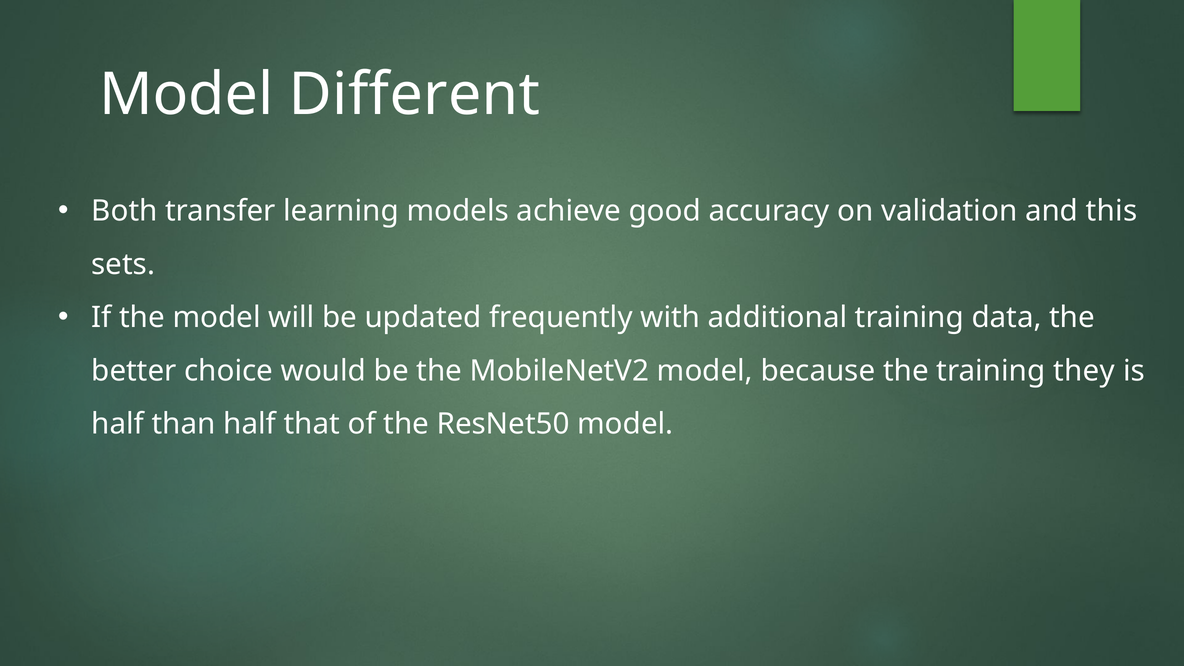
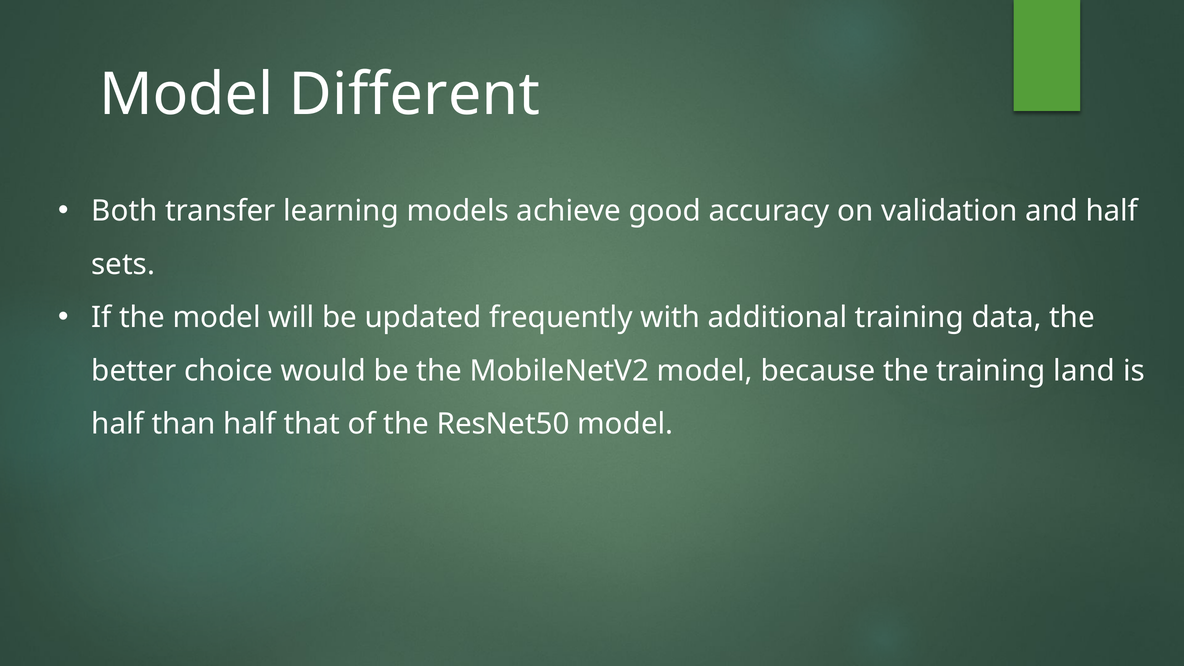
and this: this -> half
they: they -> land
